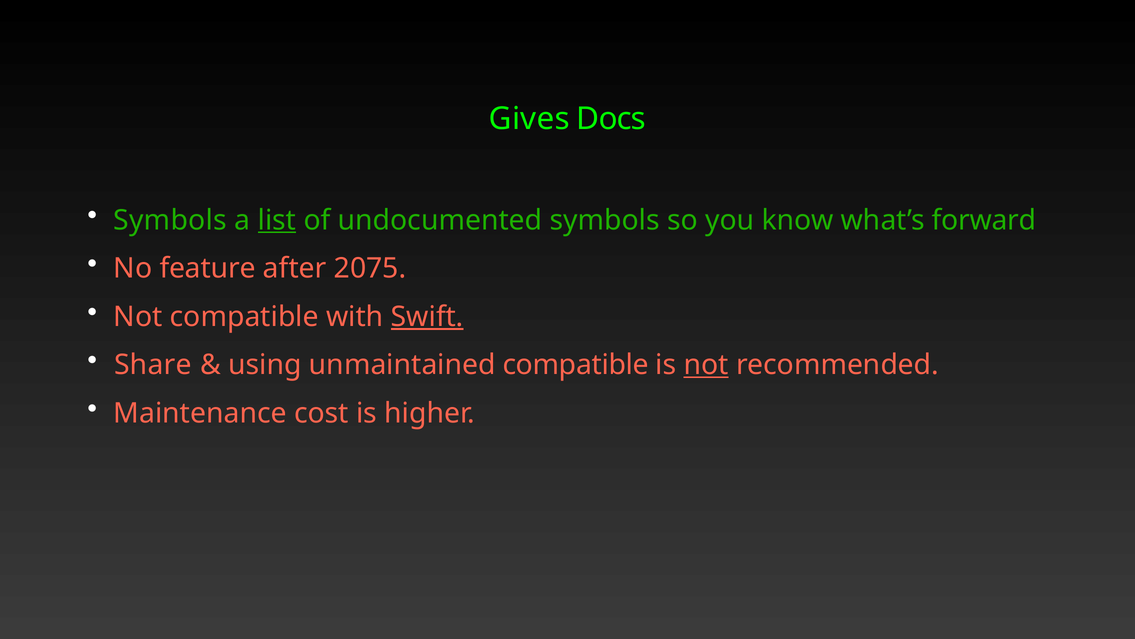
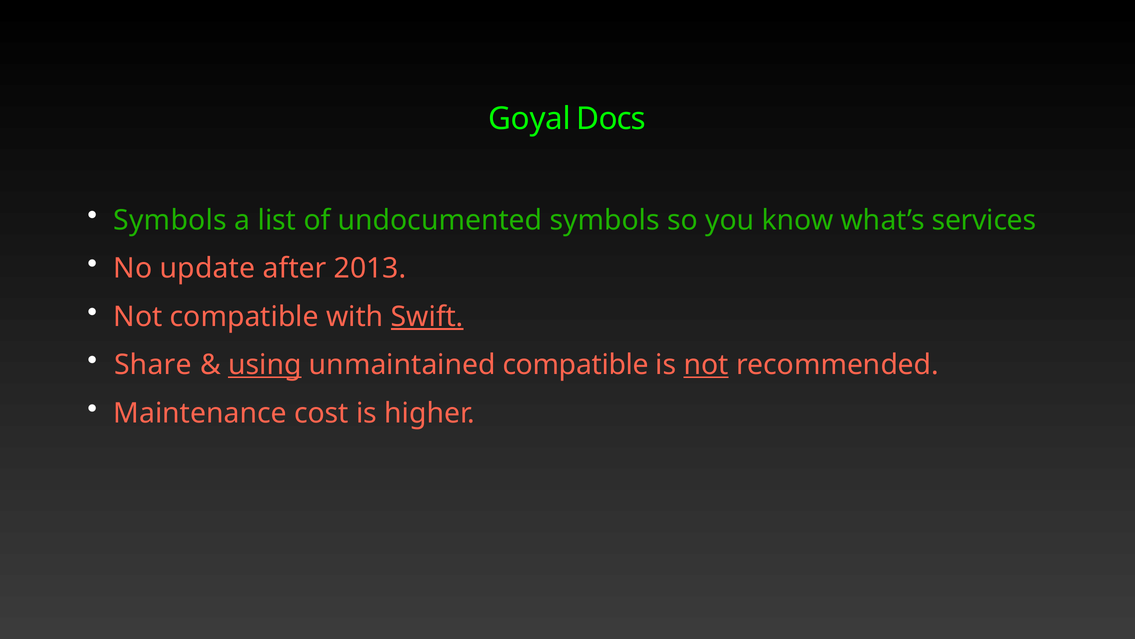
Gives: Gives -> Goyal
list underline: present -> none
forward: forward -> services
feature: feature -> update
2075: 2075 -> 2013
using underline: none -> present
